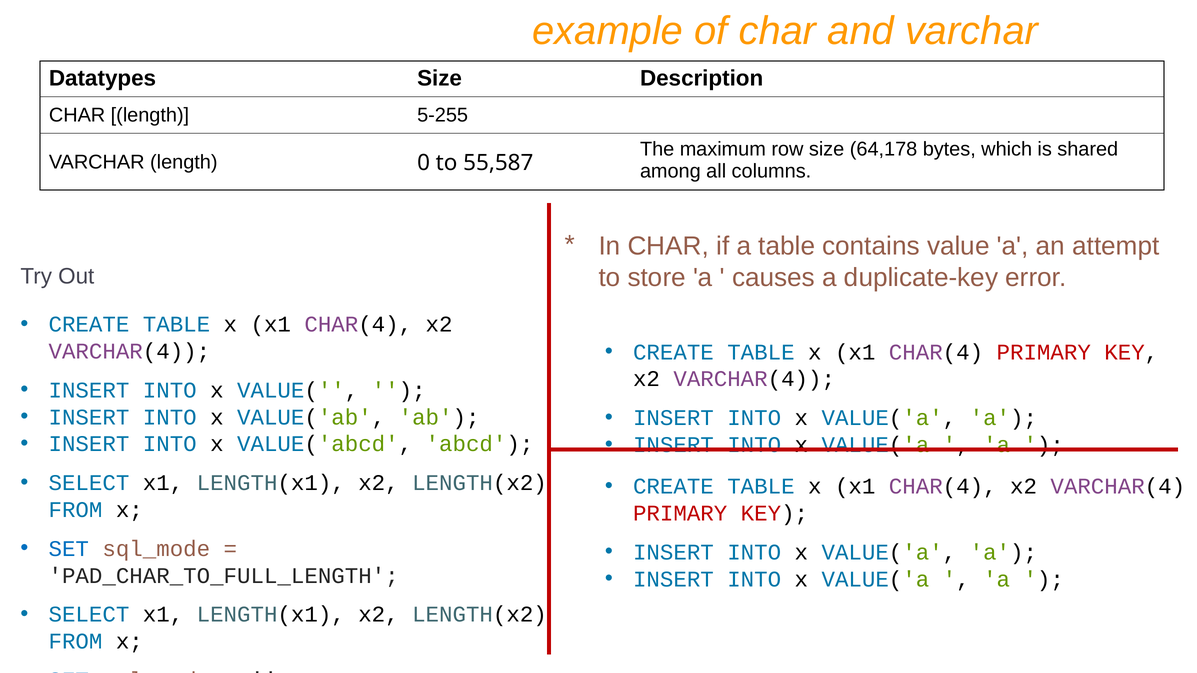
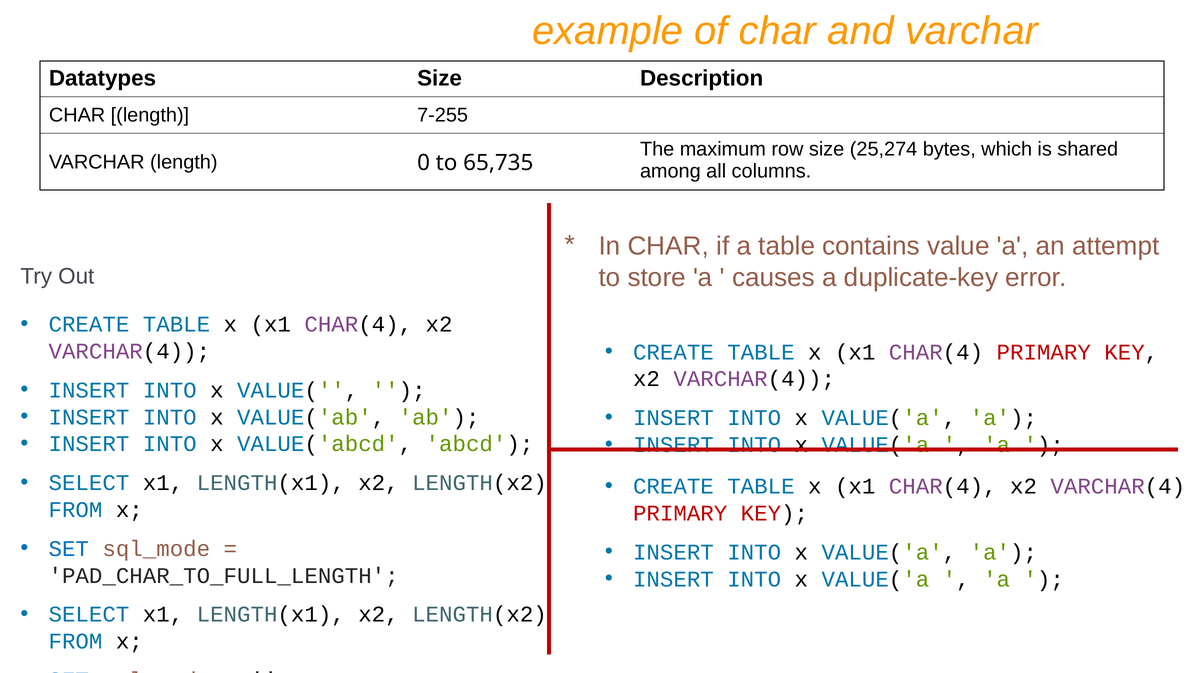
5-255: 5-255 -> 7-255
64,178: 64,178 -> 25,274
55,587: 55,587 -> 65,735
